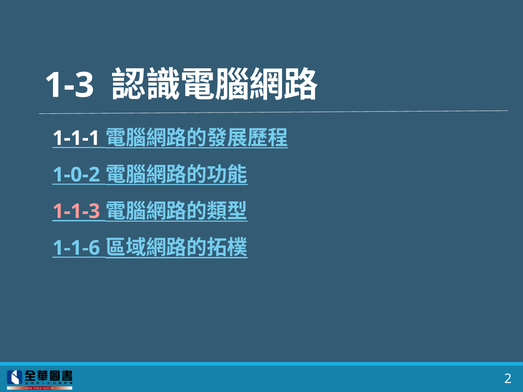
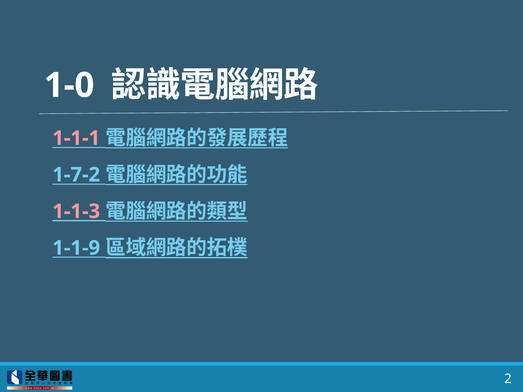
1-3: 1-3 -> 1-0
1-1-1 colour: white -> pink
1-0-2: 1-0-2 -> 1-7-2
1-1-6: 1-1-6 -> 1-1-9
